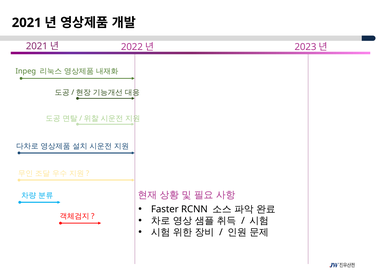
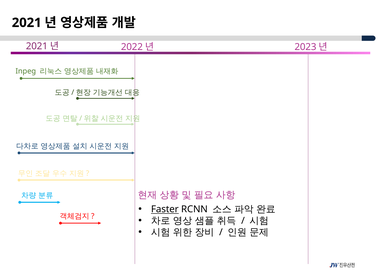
Faster underline: none -> present
